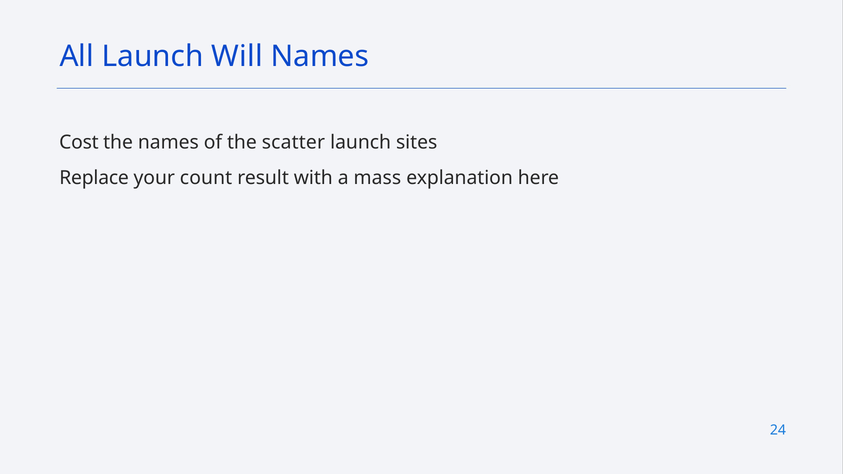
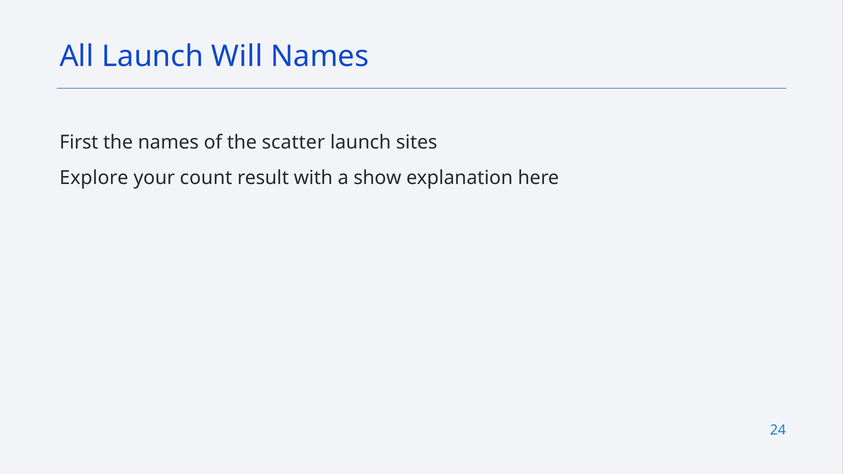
Cost: Cost -> First
Replace: Replace -> Explore
mass: mass -> show
